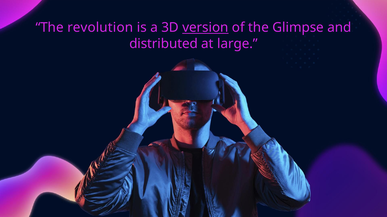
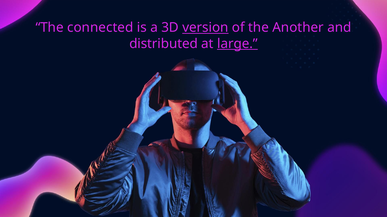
revolution: revolution -> connected
Glimpse: Glimpse -> Another
large underline: none -> present
